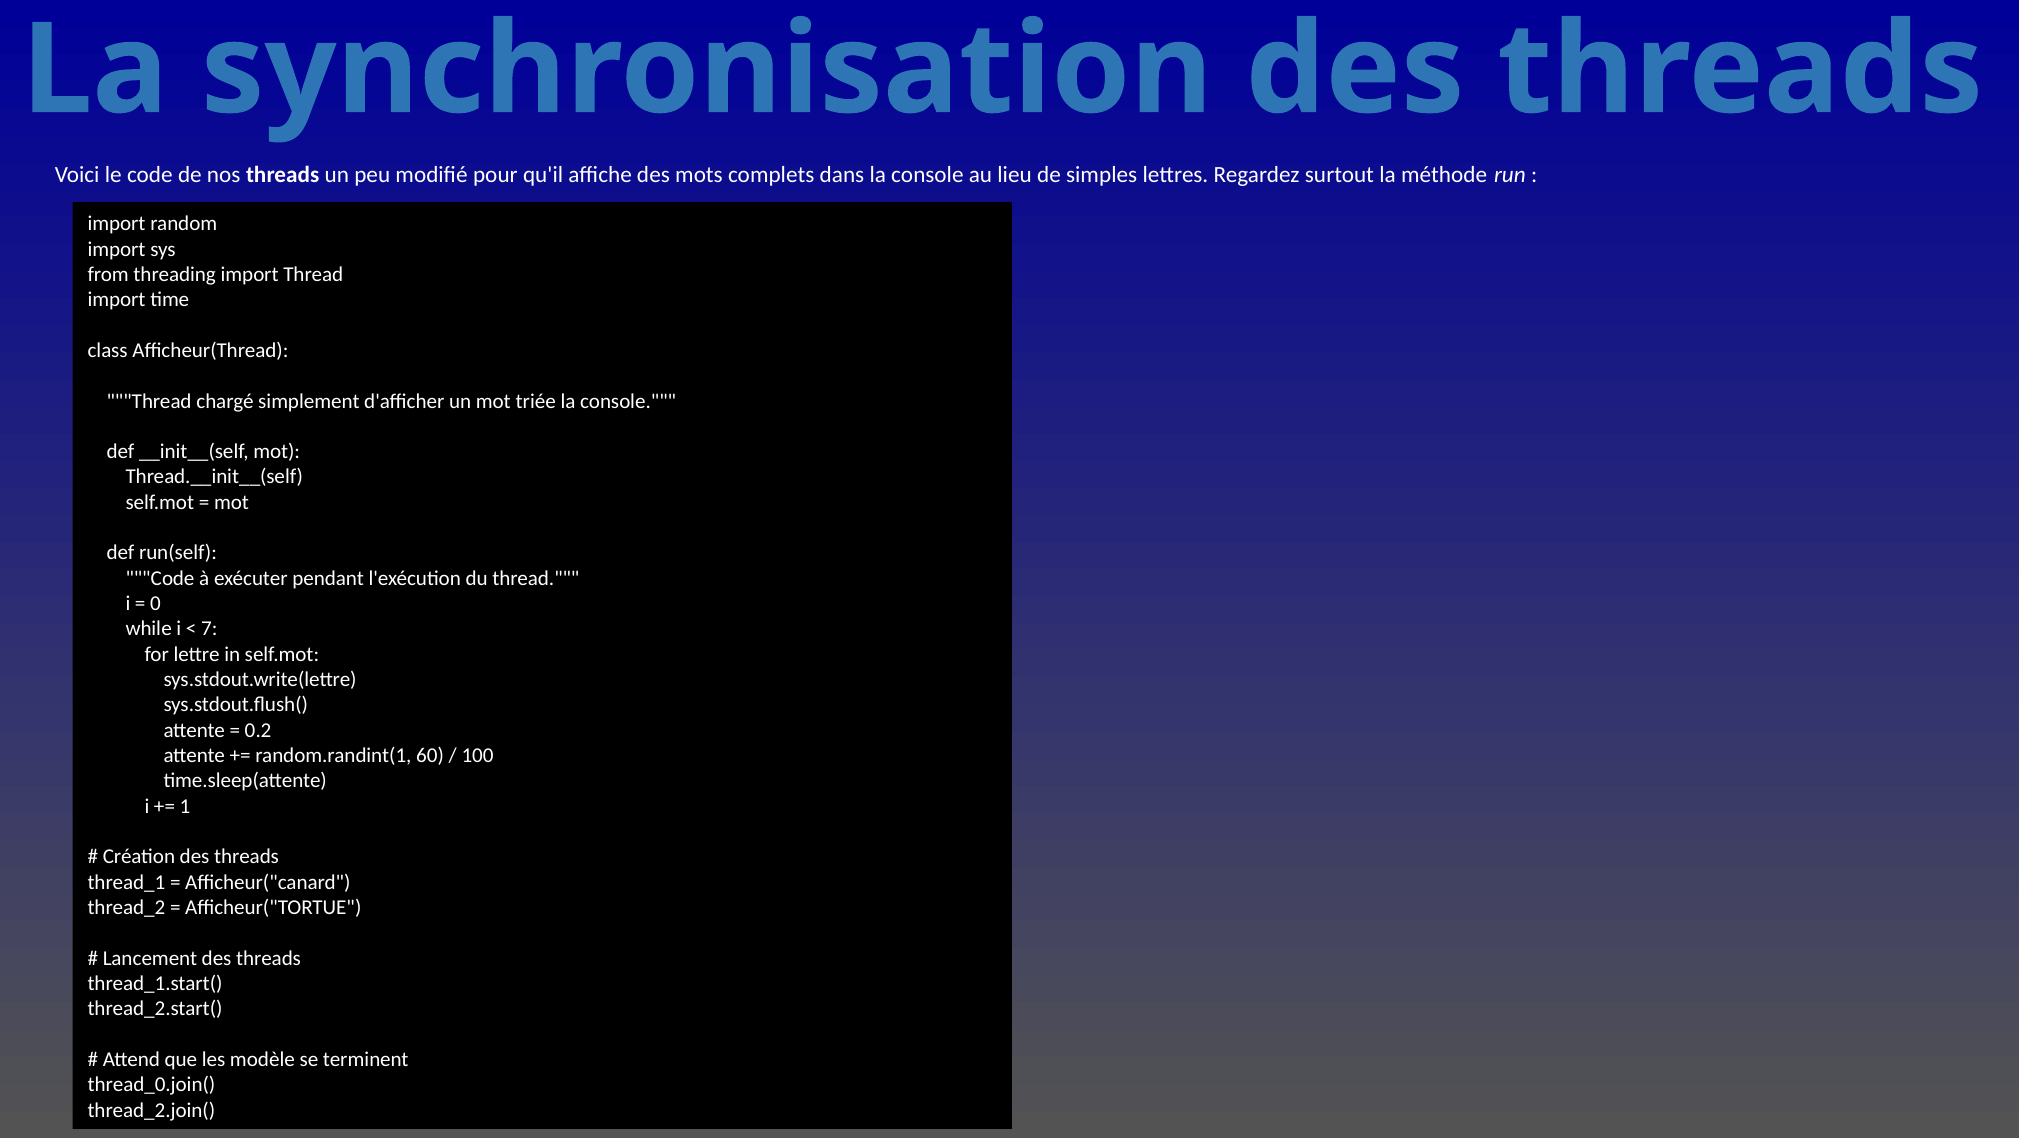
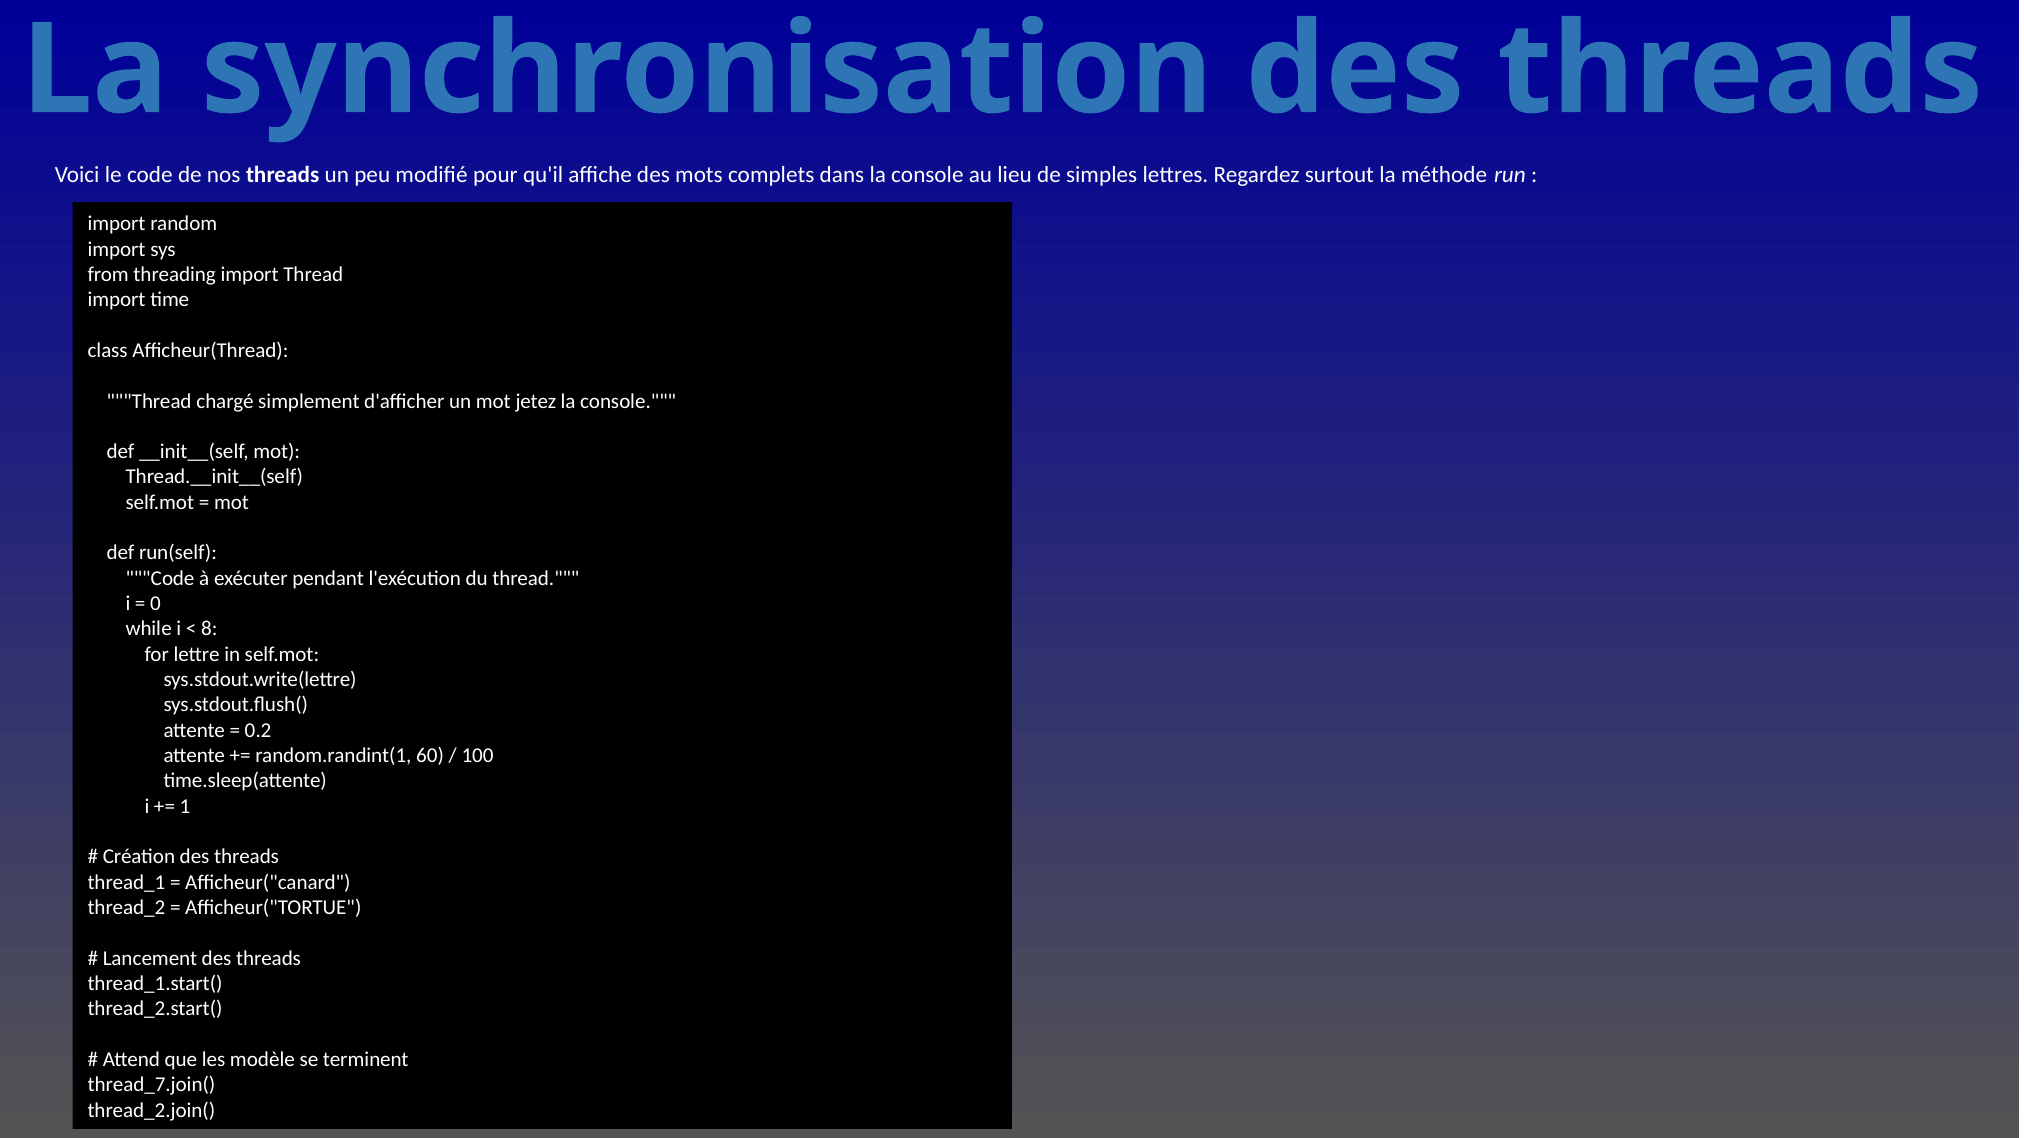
triée: triée -> jetez
7: 7 -> 8
thread_0.join(: thread_0.join( -> thread_7.join(
